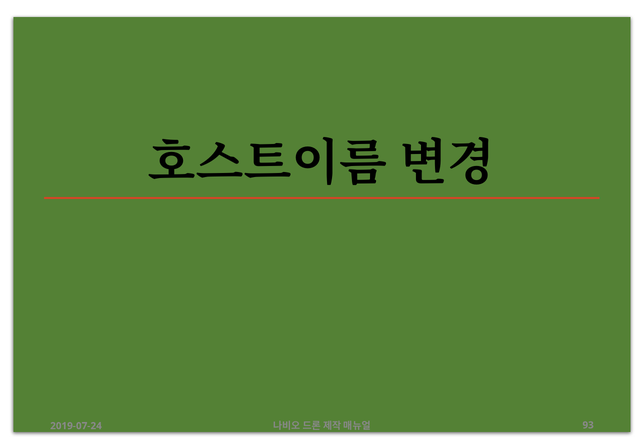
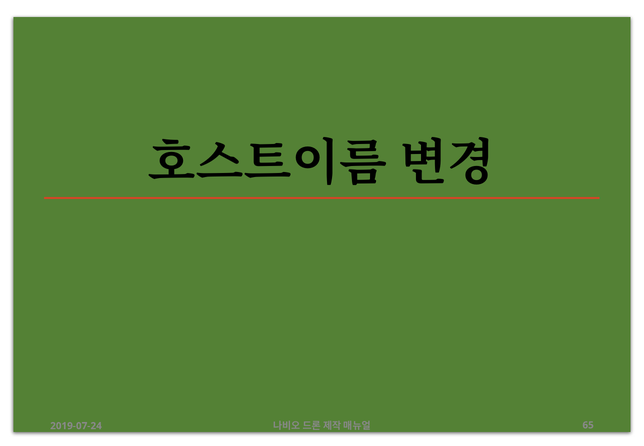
93: 93 -> 65
